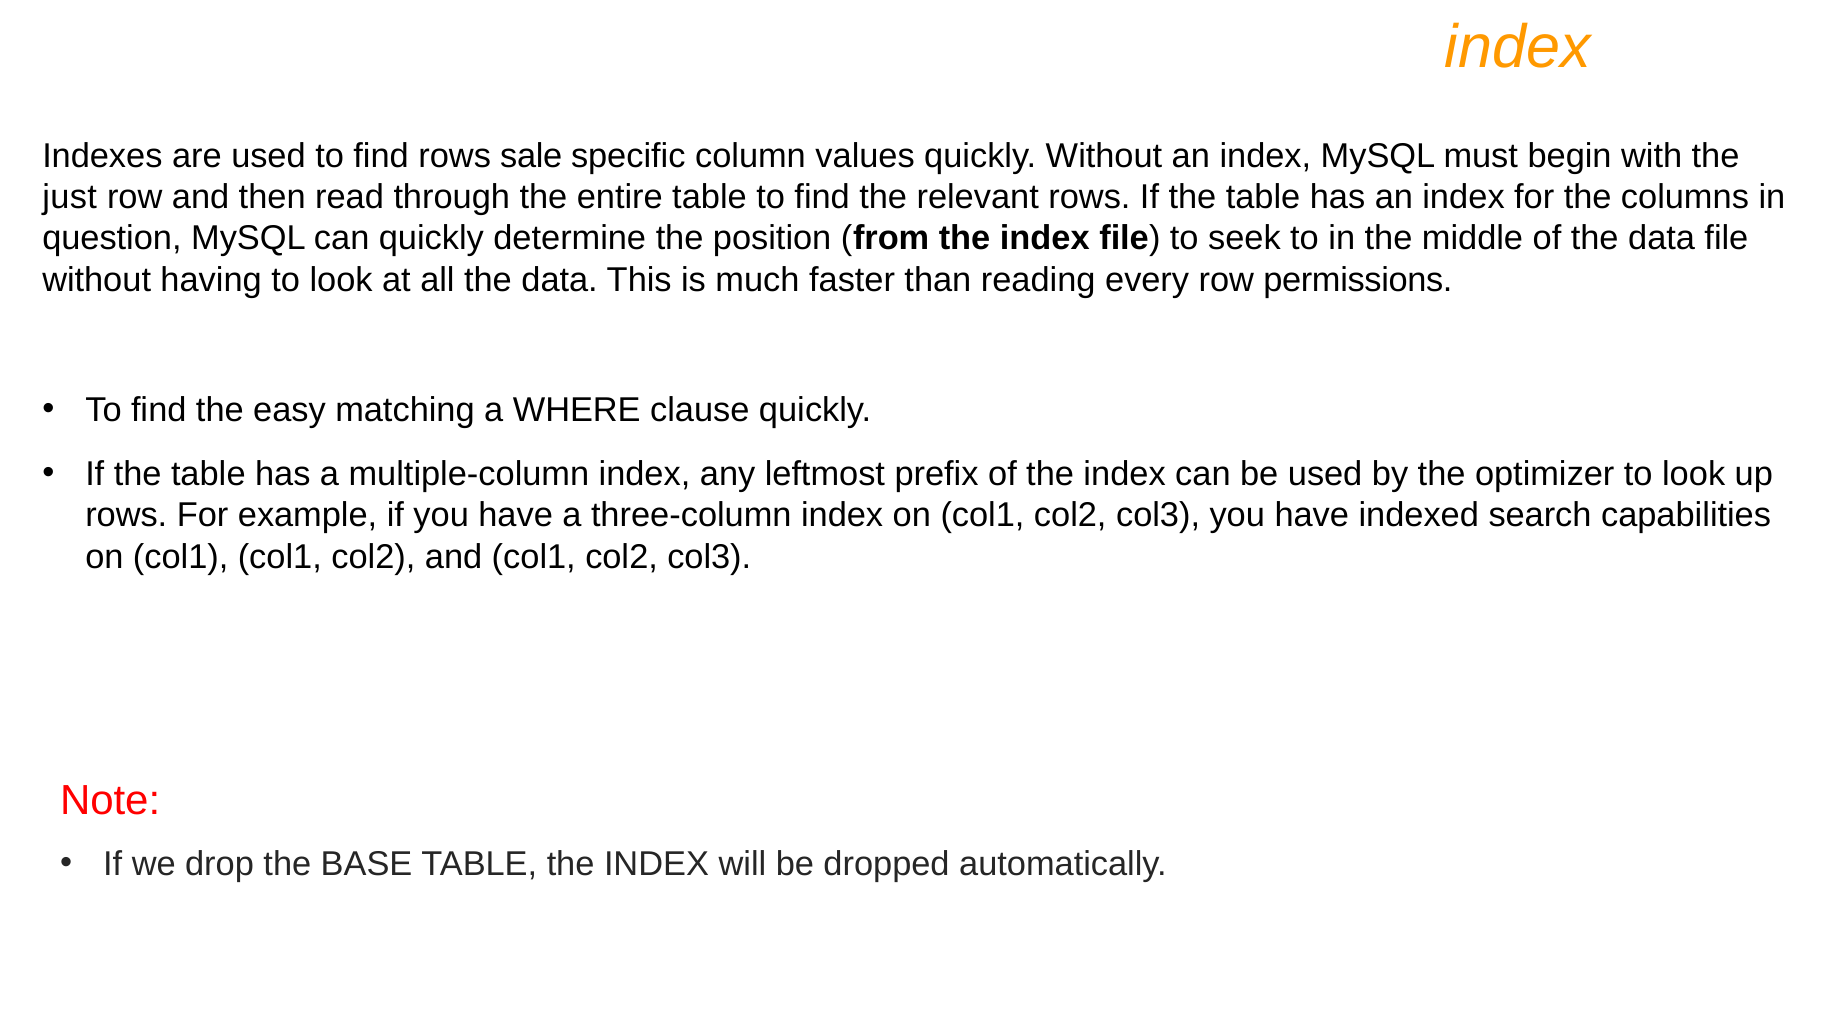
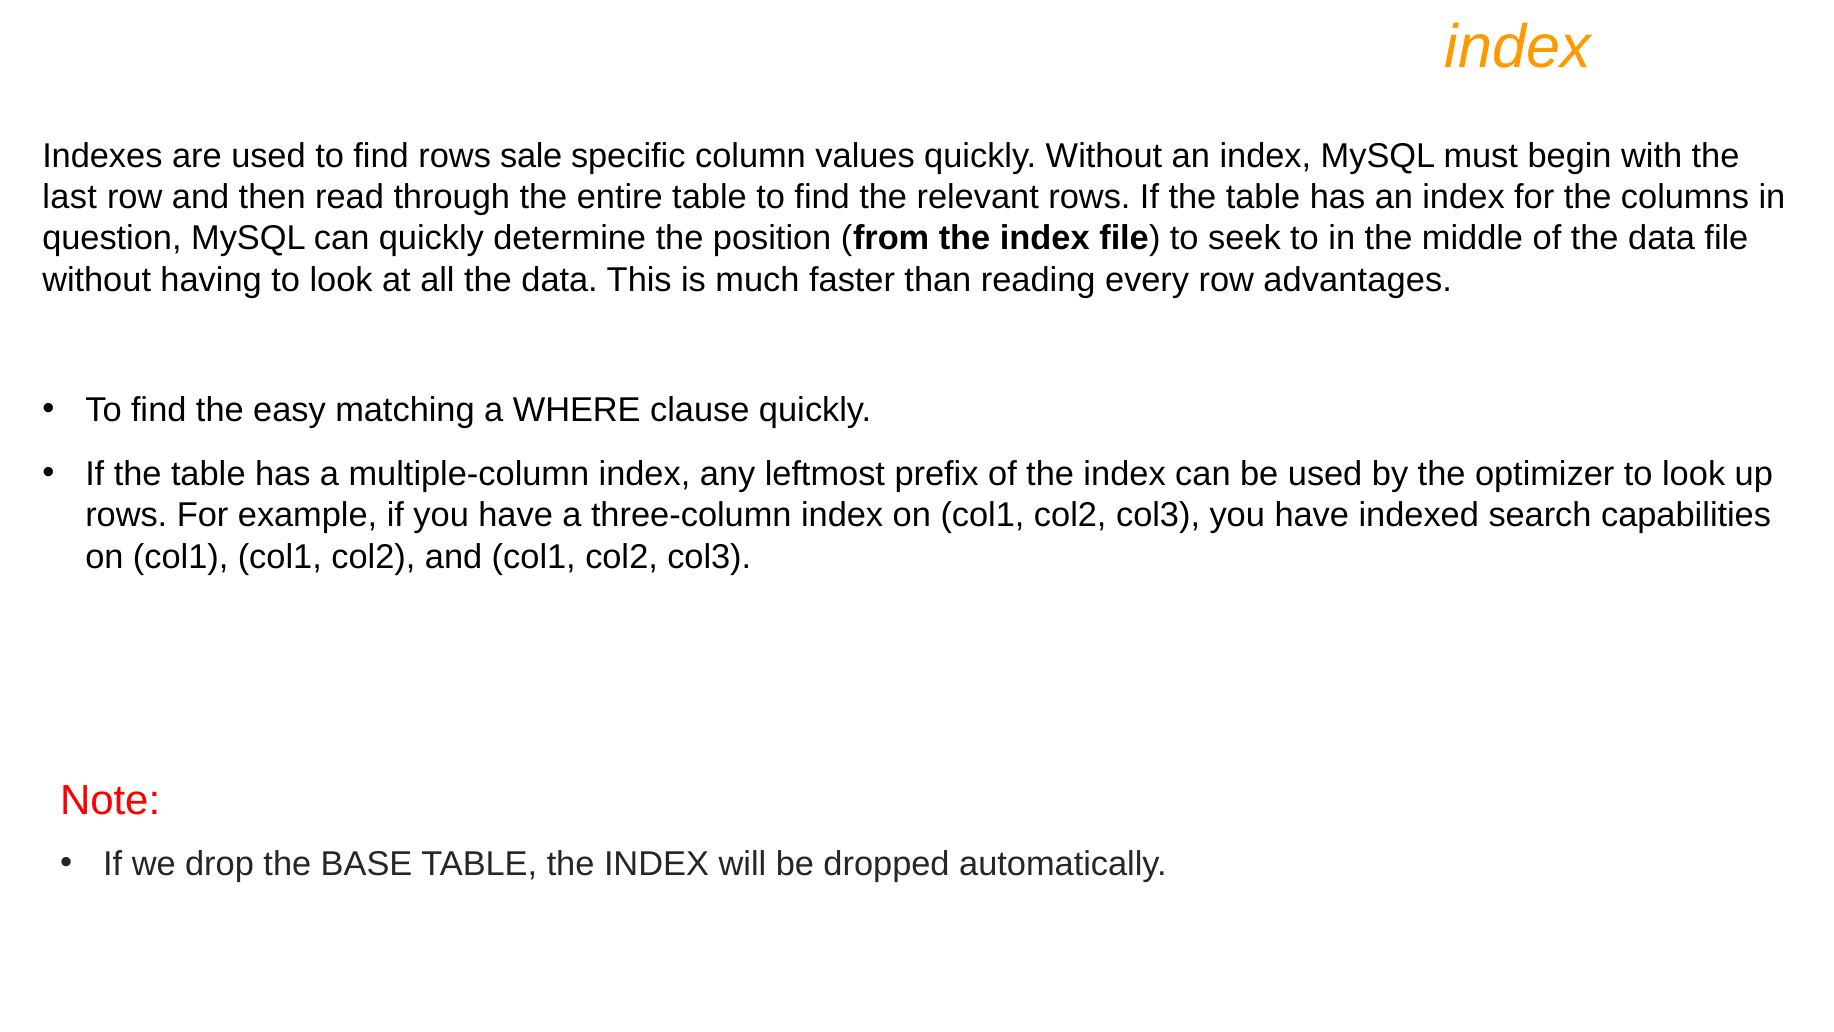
just: just -> last
permissions: permissions -> advantages
